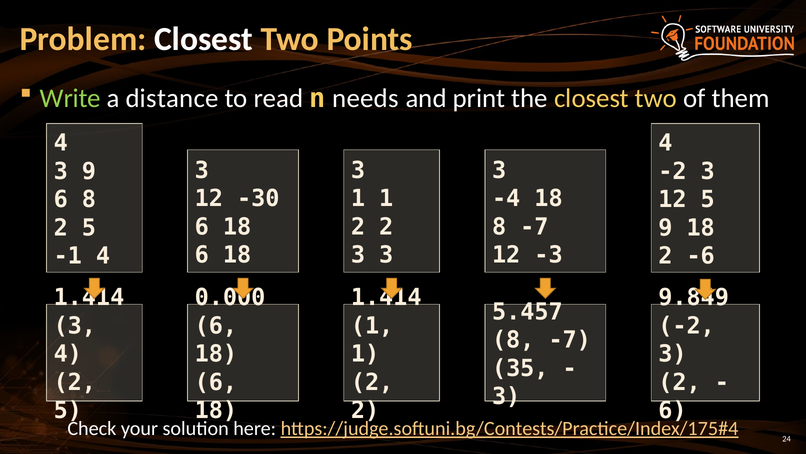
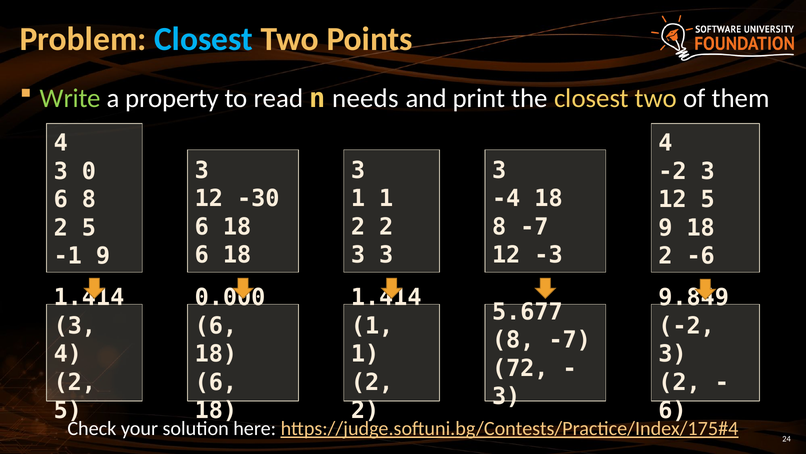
Closest at (204, 39) colour: white -> light blue
distance: distance -> property
3 9: 9 -> 0
-1 4: 4 -> 9
5.457: 5.457 -> 5.677
35: 35 -> 72
